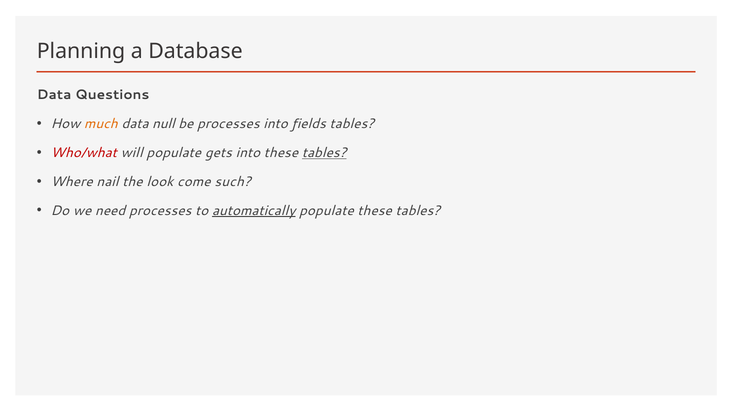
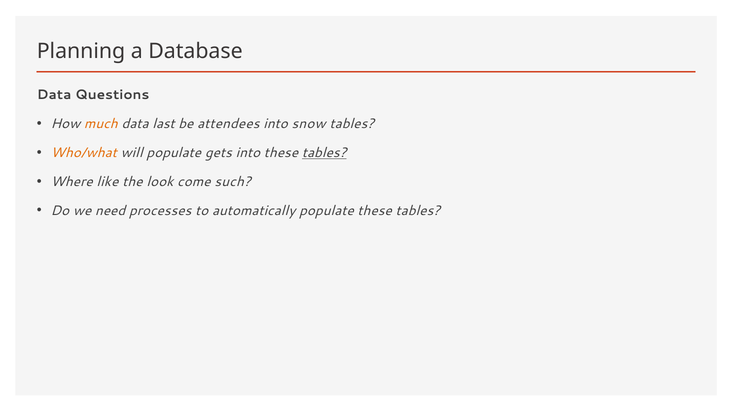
null: null -> last
be processes: processes -> attendees
fields: fields -> snow
Who/what colour: red -> orange
nail: nail -> like
automatically underline: present -> none
